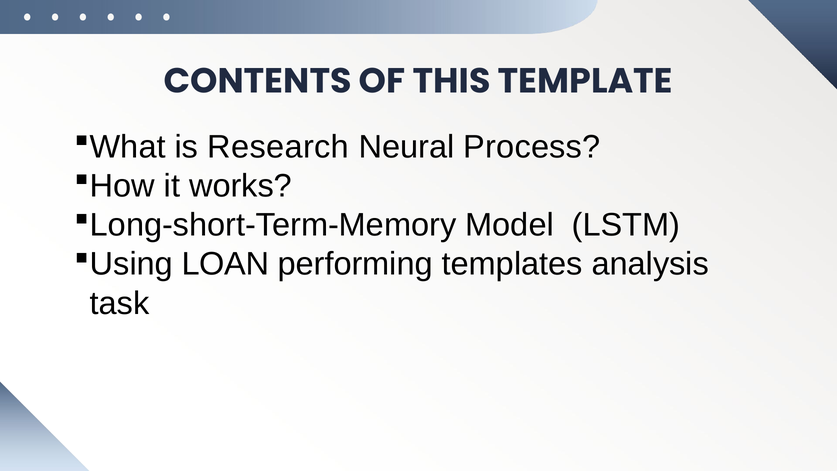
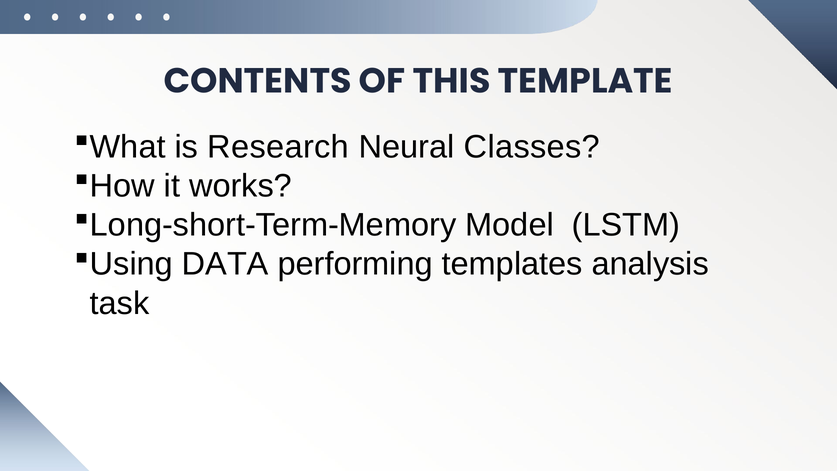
Process: Process -> Classes
LOAN: LOAN -> DATA
